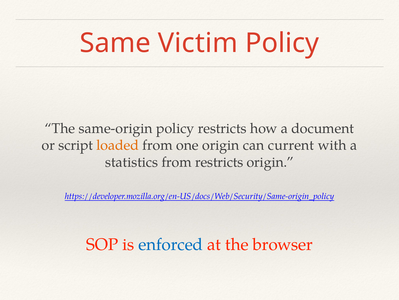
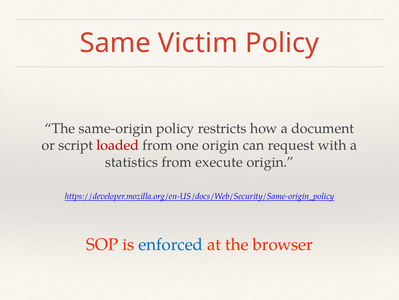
loaded colour: orange -> red
current: current -> request
from restricts: restricts -> execute
